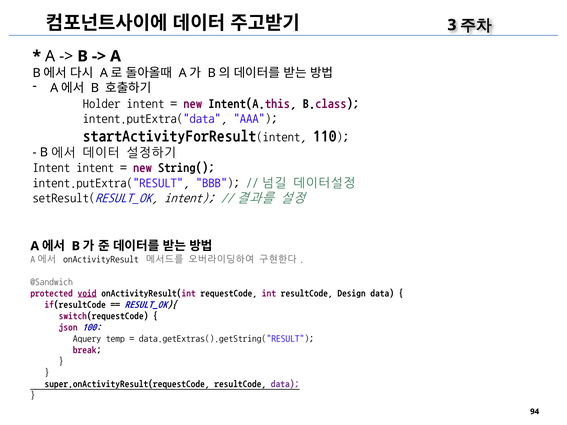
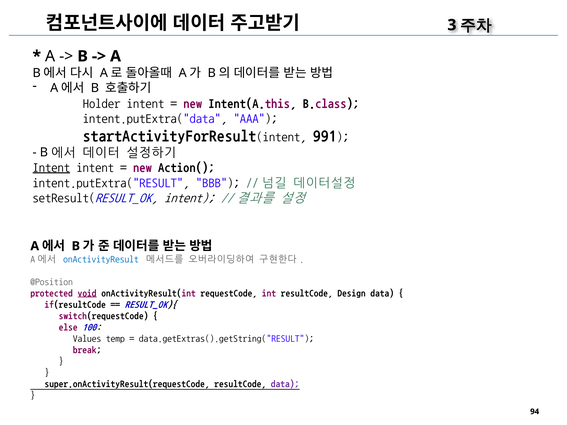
110: 110 -> 991
Intent at (51, 168) underline: none -> present
String(: String( -> Action(
onActivityResult colour: black -> blue
@Sandwich: @Sandwich -> @Position
json: json -> else
Aquery: Aquery -> Values
